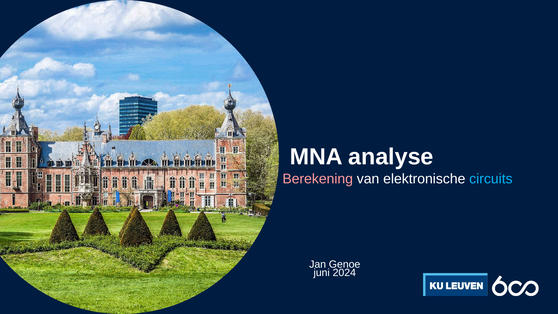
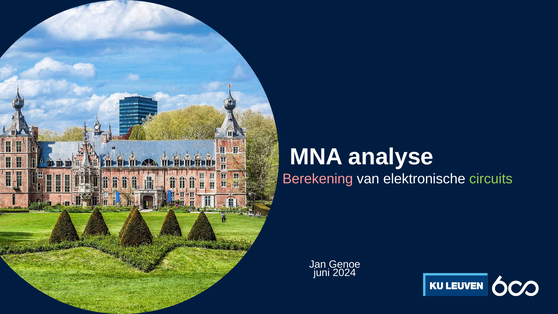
circuits colour: light blue -> light green
